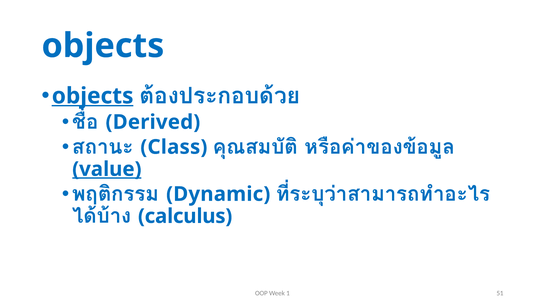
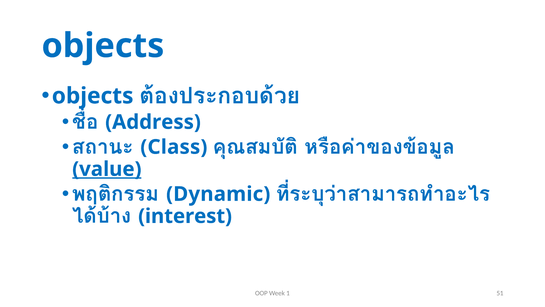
objects at (93, 96) underline: present -> none
Derived: Derived -> Address
calculus: calculus -> interest
